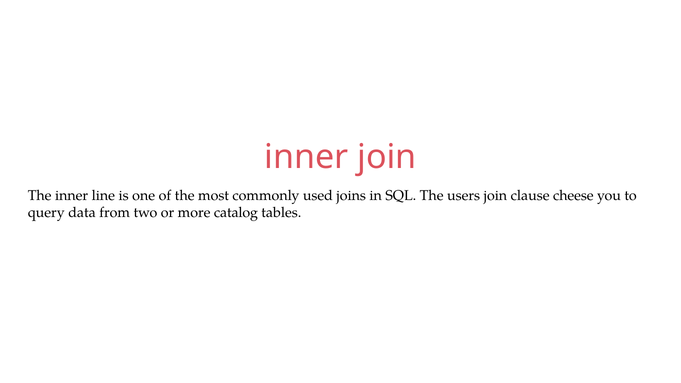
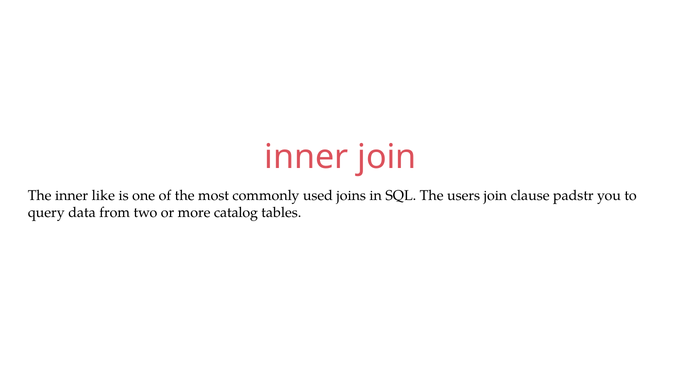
line: line -> like
cheese: cheese -> padstr
